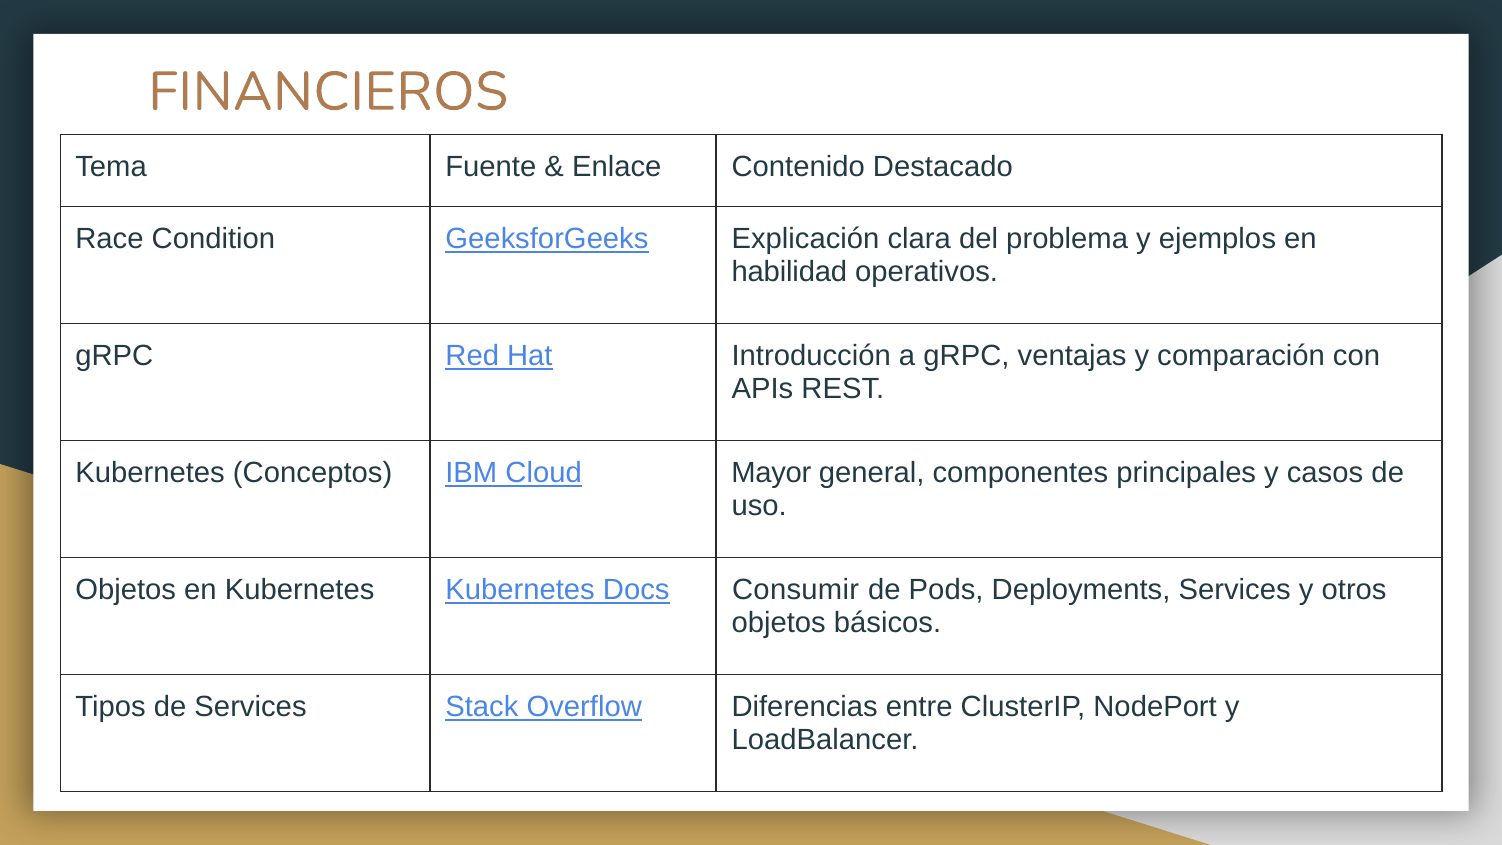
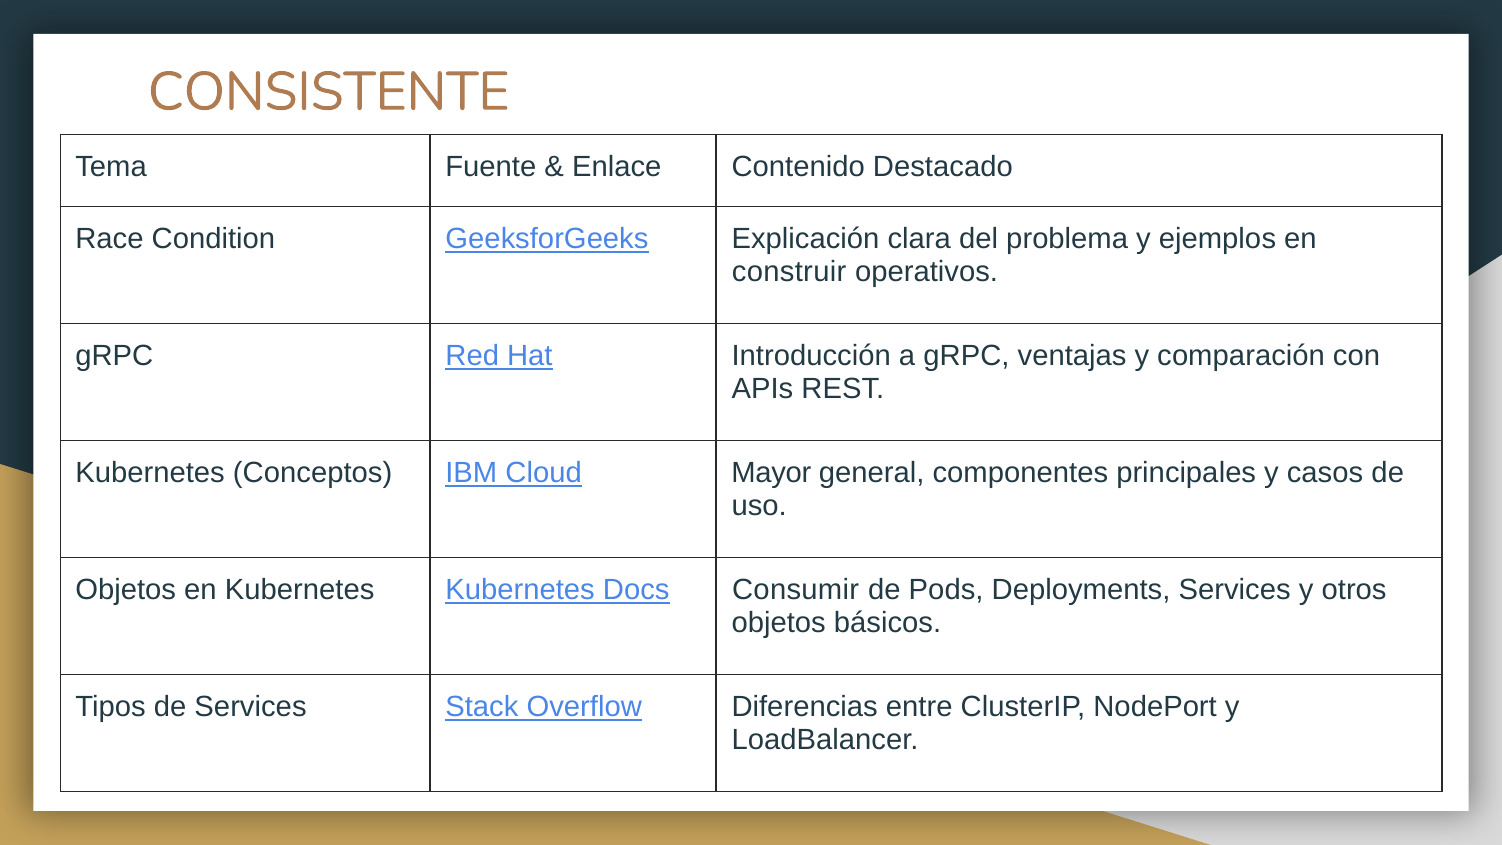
FINANCIEROS: FINANCIEROS -> CONSISTENTE
habilidad: habilidad -> construir
